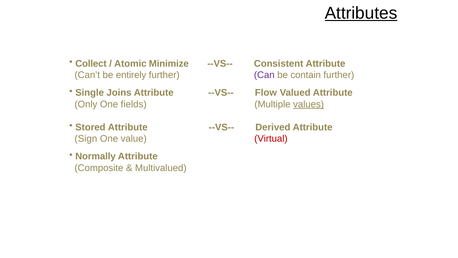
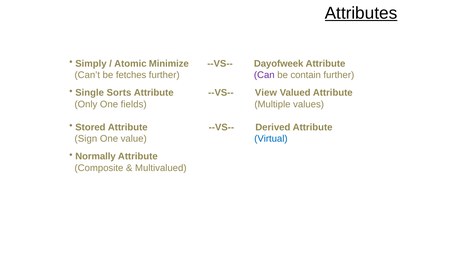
Collect: Collect -> Simply
Consistent: Consistent -> Dayofweek
entirely: entirely -> fetches
Joins: Joins -> Sorts
Flow: Flow -> View
values underline: present -> none
Virtual colour: red -> blue
